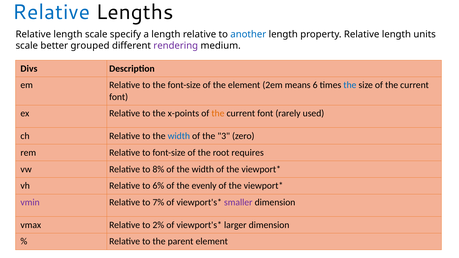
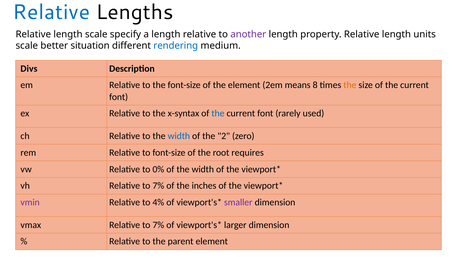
another colour: blue -> purple
grouped: grouped -> situation
rendering colour: purple -> blue
6: 6 -> 8
the at (350, 85) colour: blue -> orange
x-points: x-points -> x-syntax
the at (218, 114) colour: orange -> blue
3: 3 -> 2
8%: 8% -> 0%
vh Relative to 6%: 6% -> 7%
evenly: evenly -> inches
7%: 7% -> 4%
vmax Relative to 2%: 2% -> 7%
